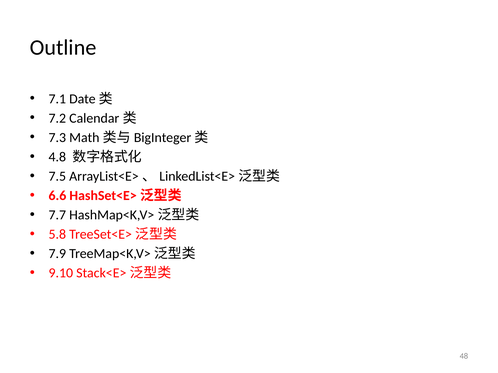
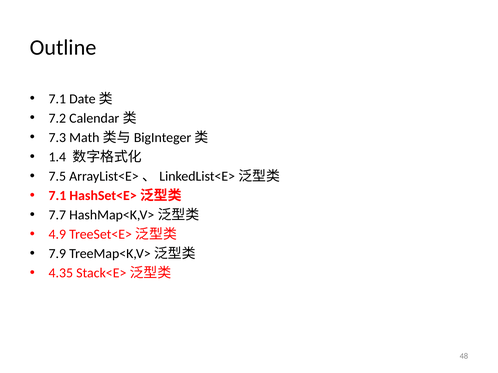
4.8: 4.8 -> 1.4
6.6 at (57, 196): 6.6 -> 7.1
5.8: 5.8 -> 4.9
9.10: 9.10 -> 4.35
